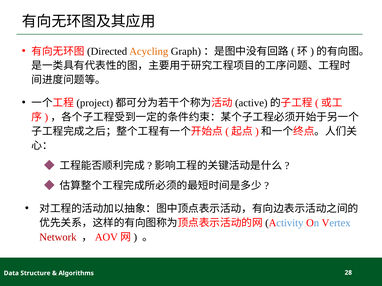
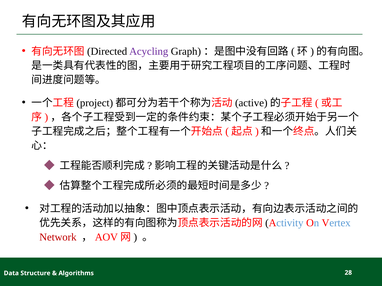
Acycling colour: orange -> purple
